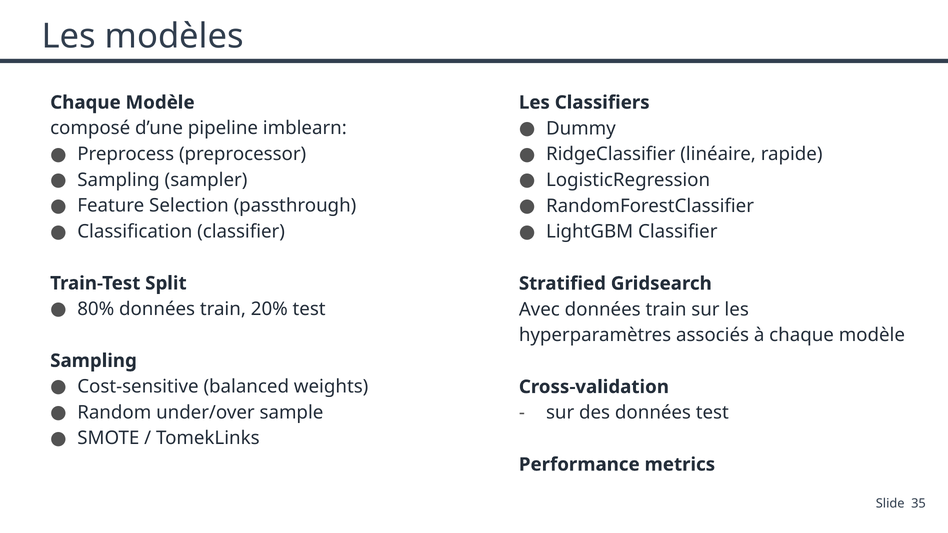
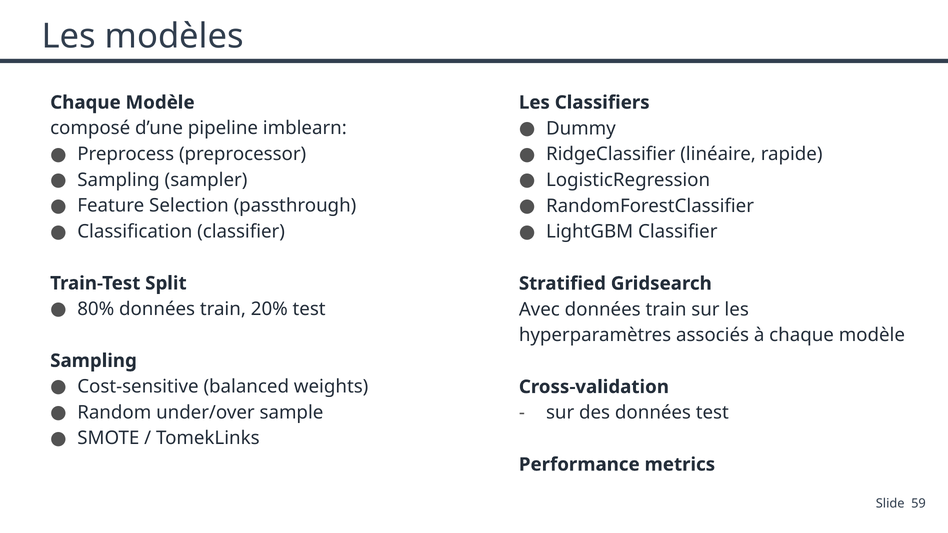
35: 35 -> 59
